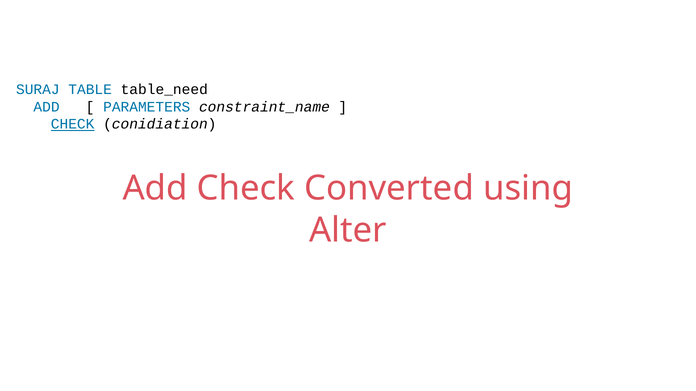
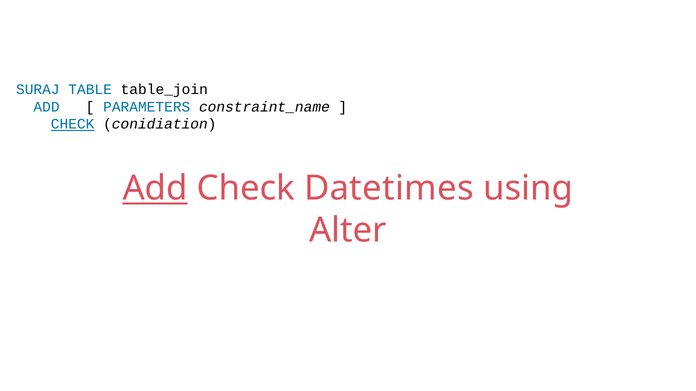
table_need: table_need -> table_join
Add at (155, 189) underline: none -> present
Converted: Converted -> Datetimes
